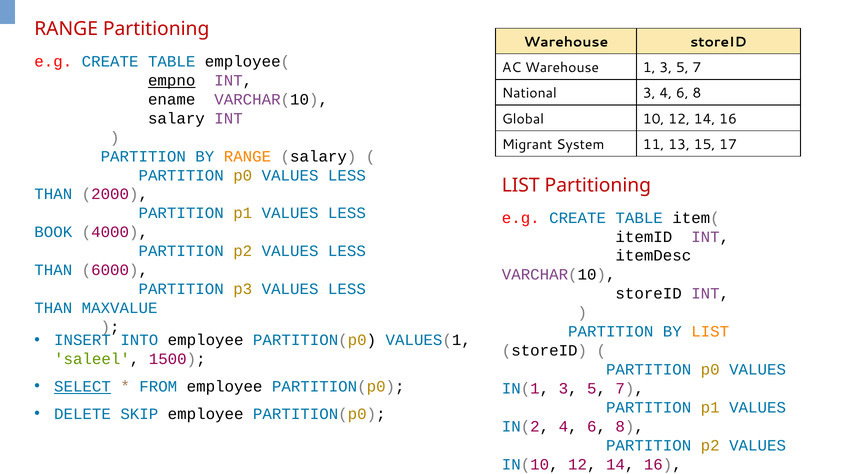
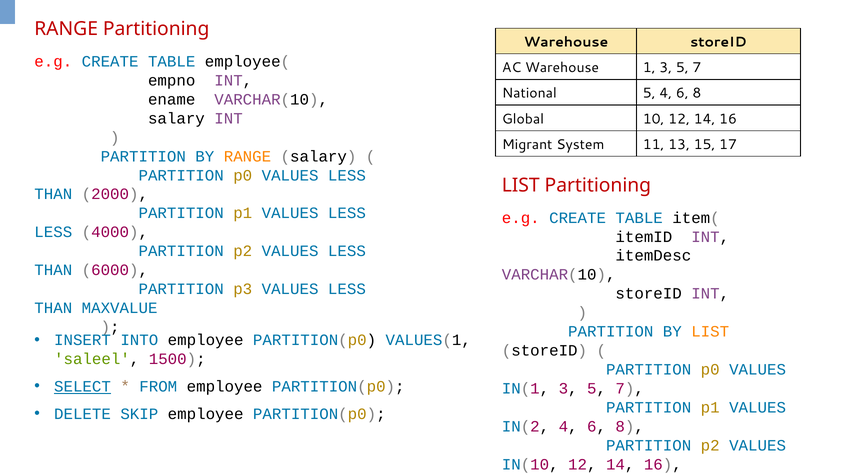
empno underline: present -> none
National 3: 3 -> 5
BOOK at (53, 232): BOOK -> LESS
